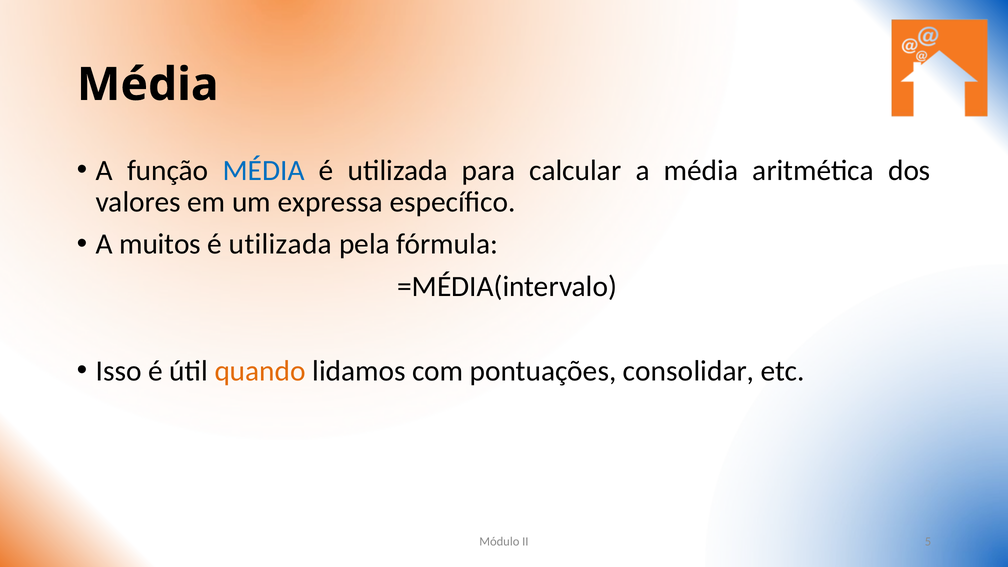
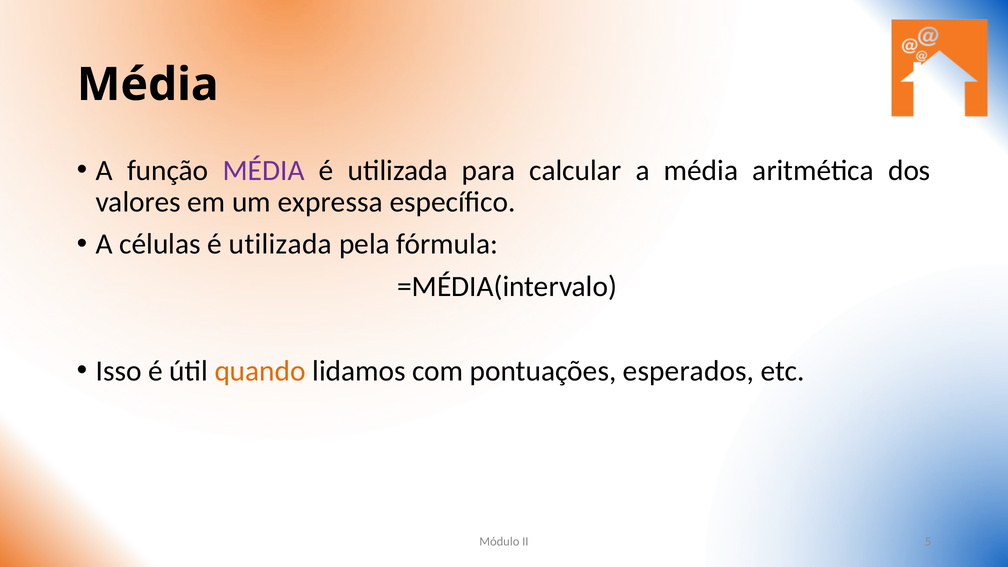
MÉDIA at (264, 170) colour: blue -> purple
muitos: muitos -> células
consolidar: consolidar -> esperados
